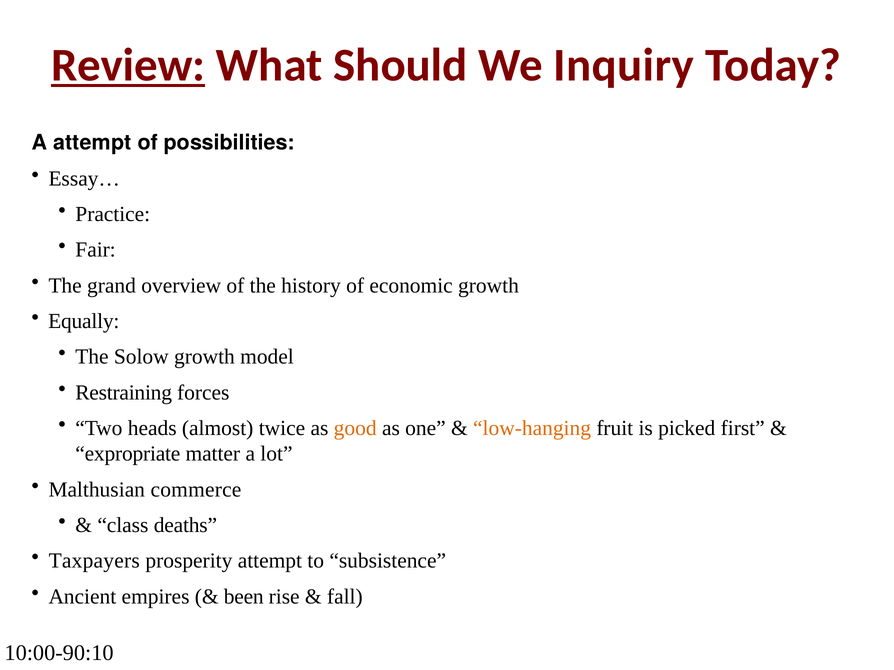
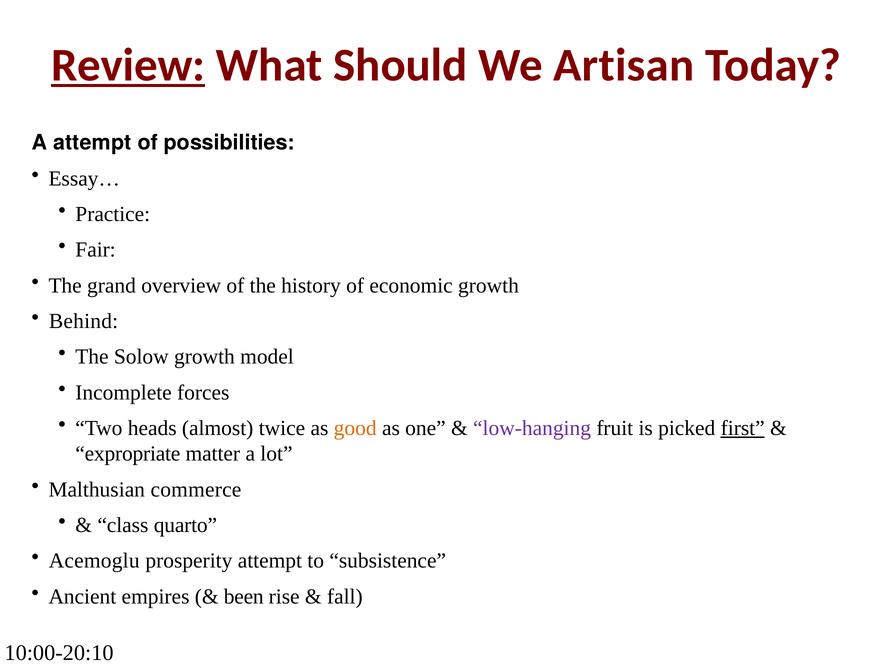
Inquiry: Inquiry -> Artisan
Equally: Equally -> Behind
Restraining: Restraining -> Incomplete
low-hanging colour: orange -> purple
first underline: none -> present
deaths: deaths -> quarto
Taxpayers: Taxpayers -> Acemoglu
10:00-90:10: 10:00-90:10 -> 10:00-20:10
